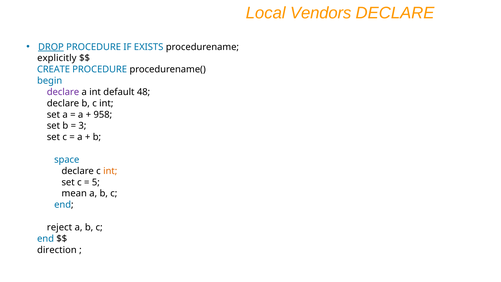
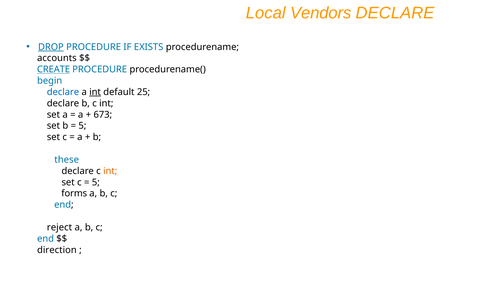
explicitly: explicitly -> accounts
CREATE underline: none -> present
declare at (63, 92) colour: purple -> blue
int at (95, 92) underline: none -> present
48: 48 -> 25
958: 958 -> 673
3 at (82, 126): 3 -> 5
space: space -> these
mean: mean -> forms
